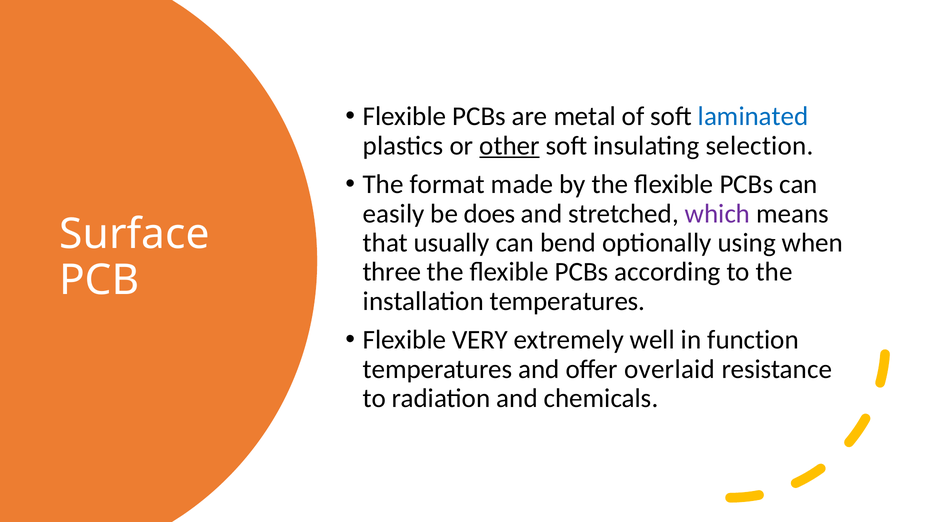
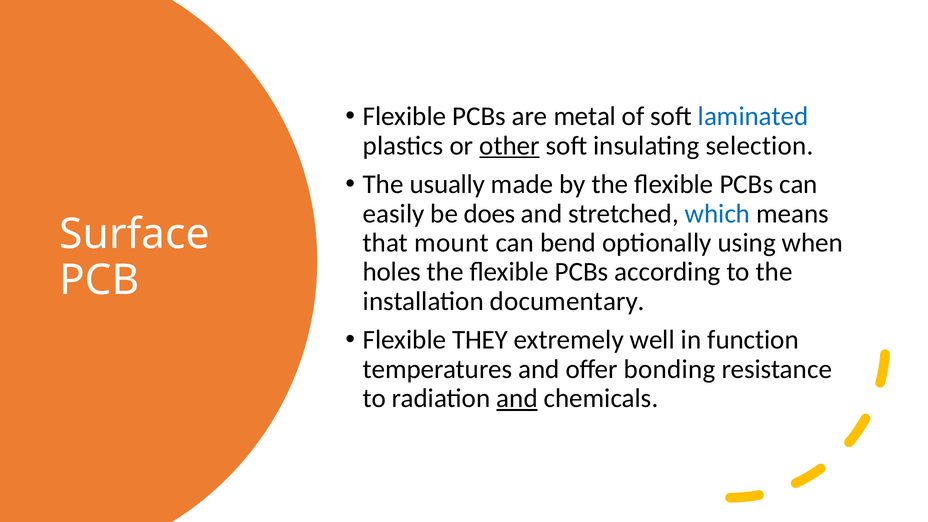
format: format -> usually
which colour: purple -> blue
usually: usually -> mount
three: three -> holes
installation temperatures: temperatures -> documentary
VERY: VERY -> THEY
overlaid: overlaid -> bonding
and at (517, 398) underline: none -> present
